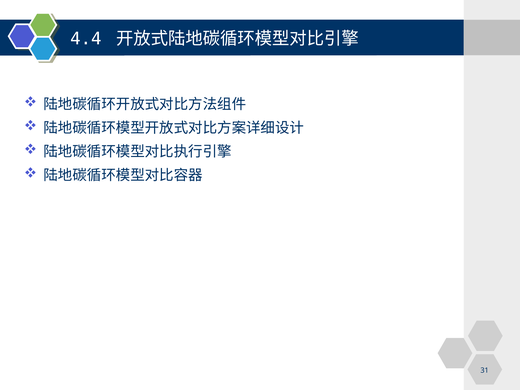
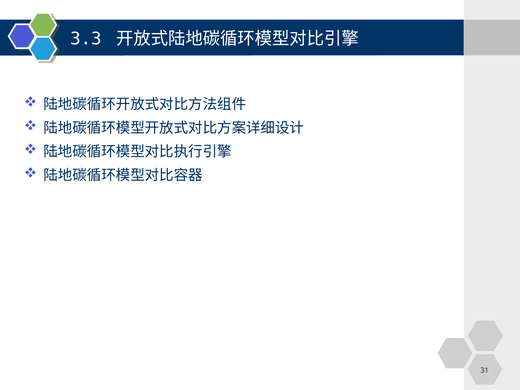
4.4: 4.4 -> 3.3
